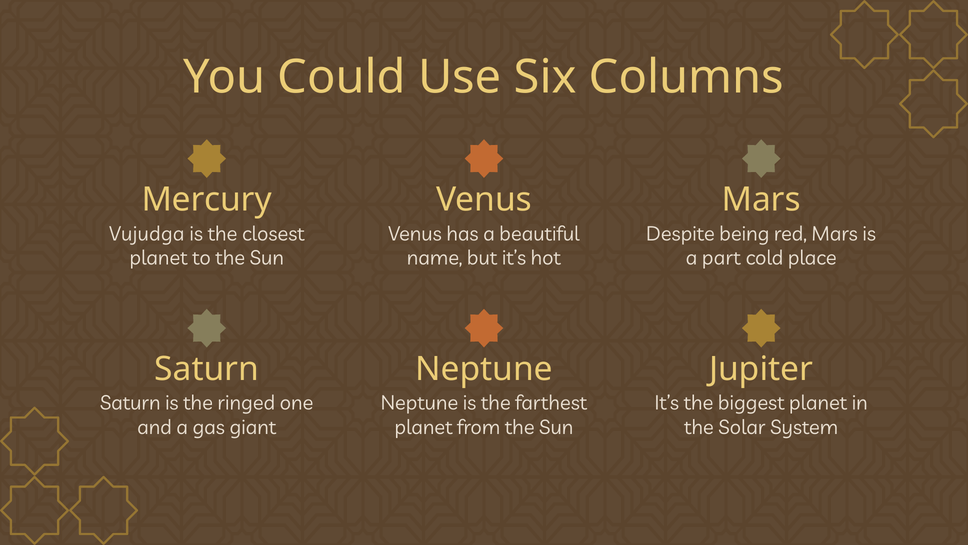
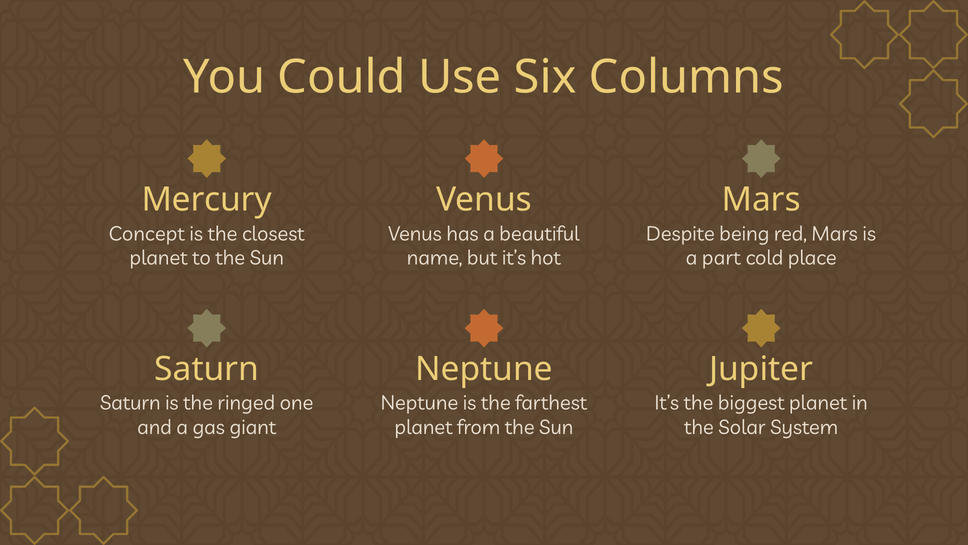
Vujudga: Vujudga -> Concept
